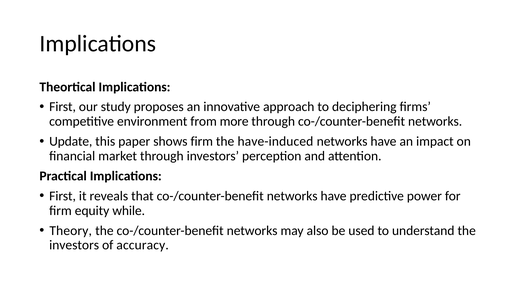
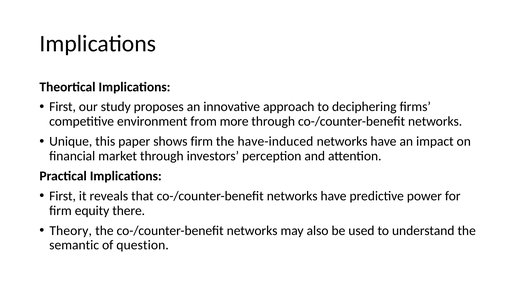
Update: Update -> Unique
while: while -> there
investors at (74, 245): investors -> semantic
accuracy: accuracy -> question
